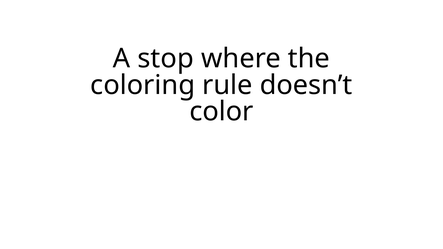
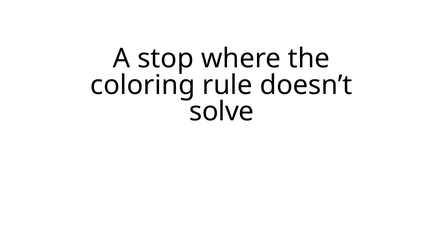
color: color -> solve
